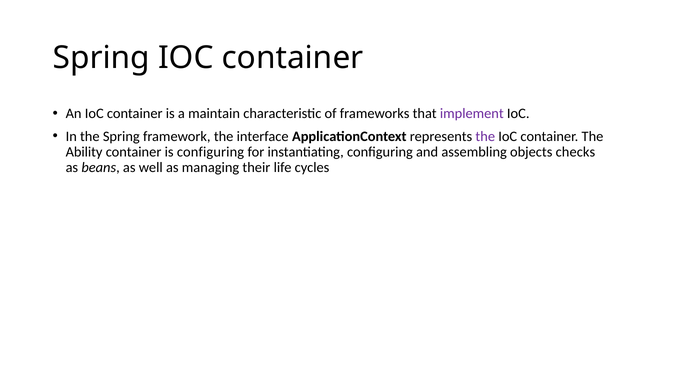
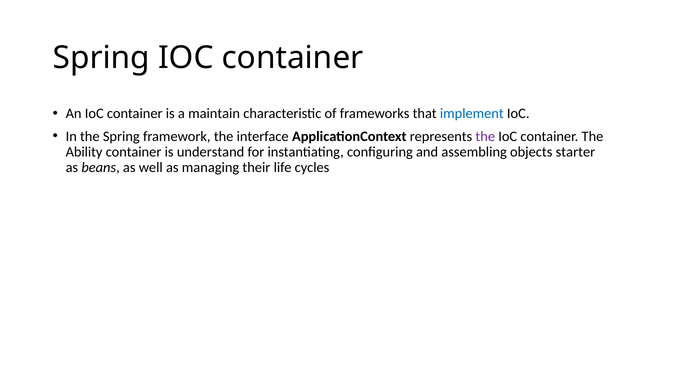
implement colour: purple -> blue
is configuring: configuring -> understand
checks: checks -> starter
